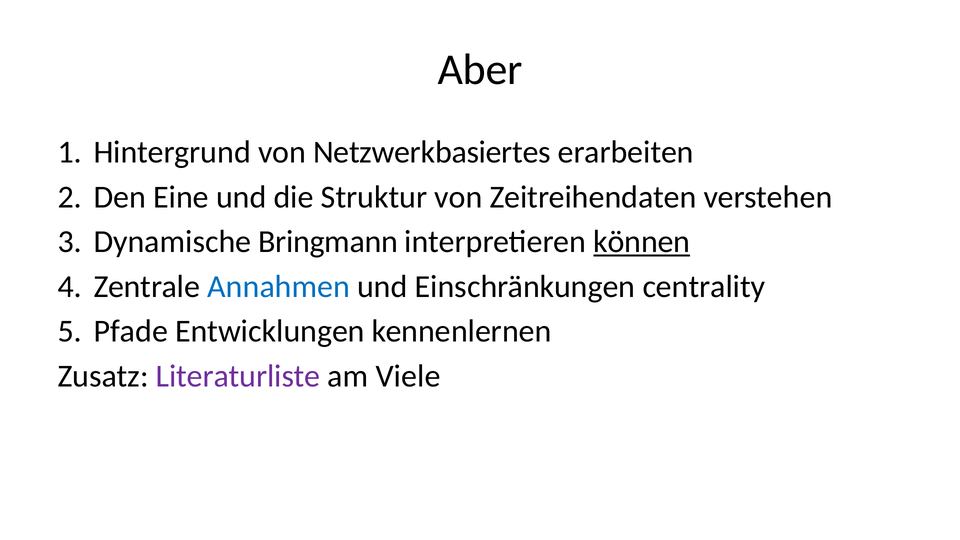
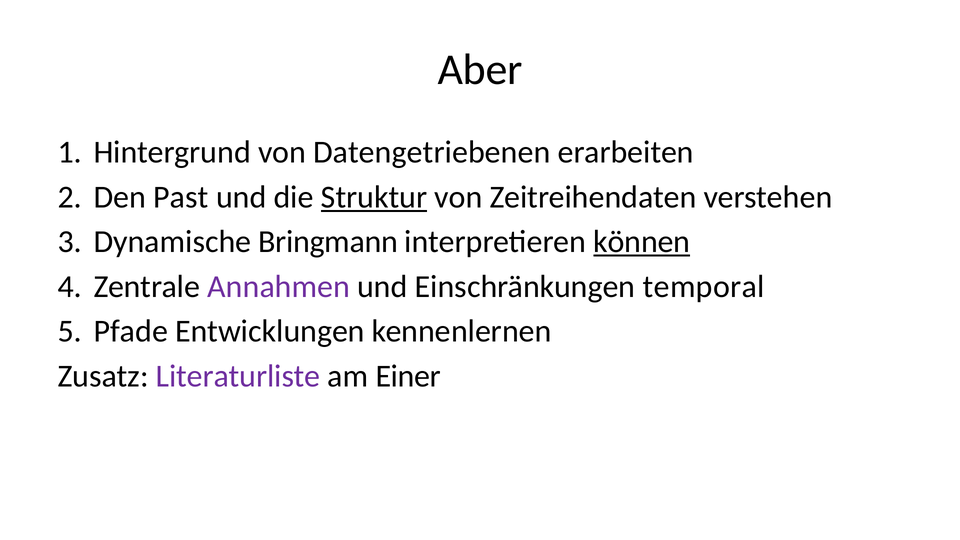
Netzwerkbasiertes: Netzwerkbasiertes -> Datengetriebenen
Eine: Eine -> Past
Struktur underline: none -> present
Annahmen colour: blue -> purple
centrality: centrality -> temporal
Viele: Viele -> Einer
